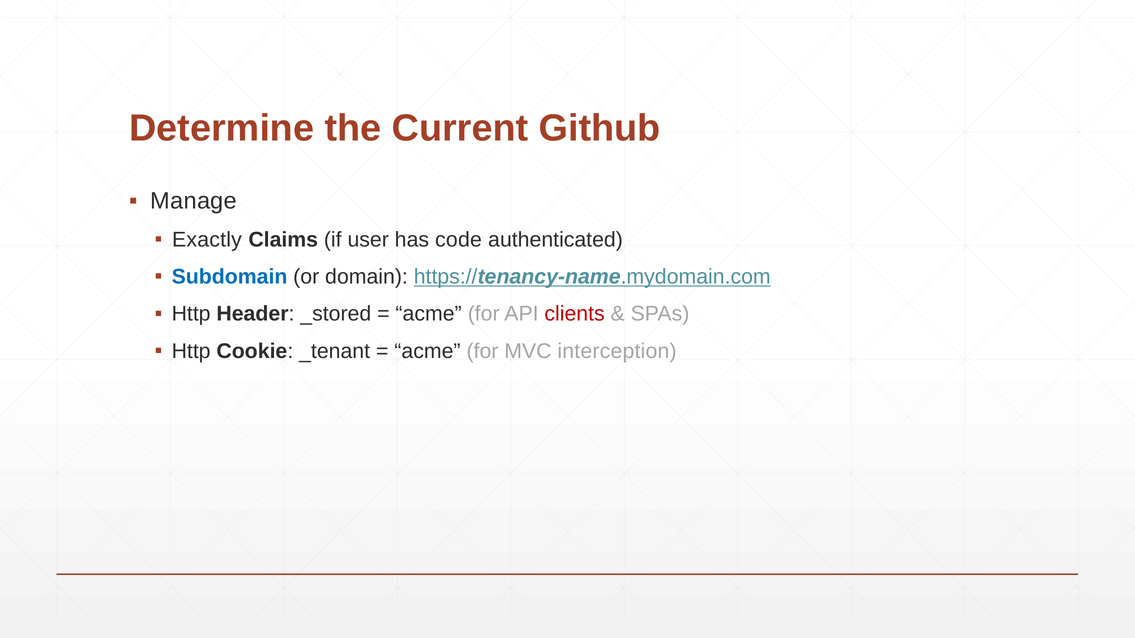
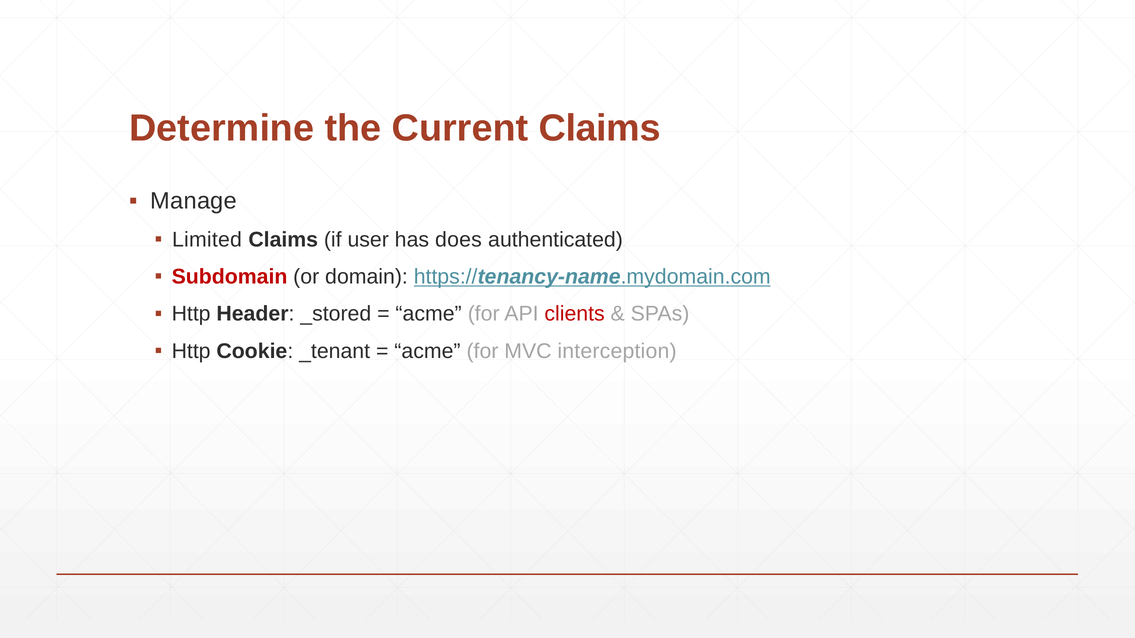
Current Github: Github -> Claims
Exactly: Exactly -> Limited
code: code -> does
Subdomain colour: blue -> red
